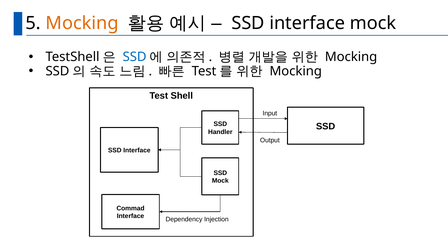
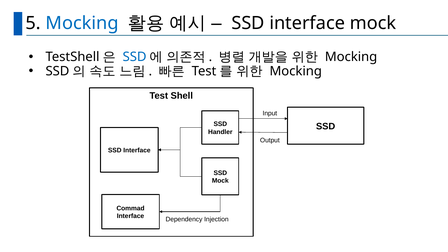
Mocking at (82, 23) colour: orange -> blue
